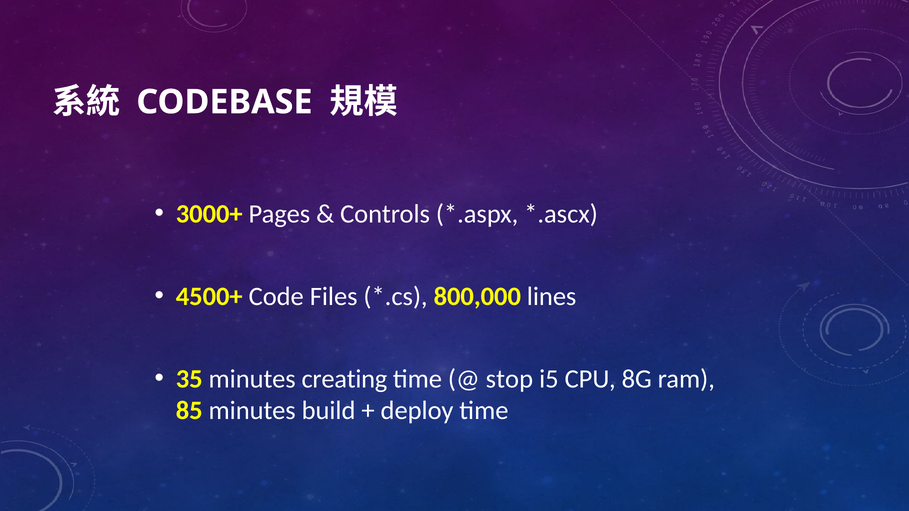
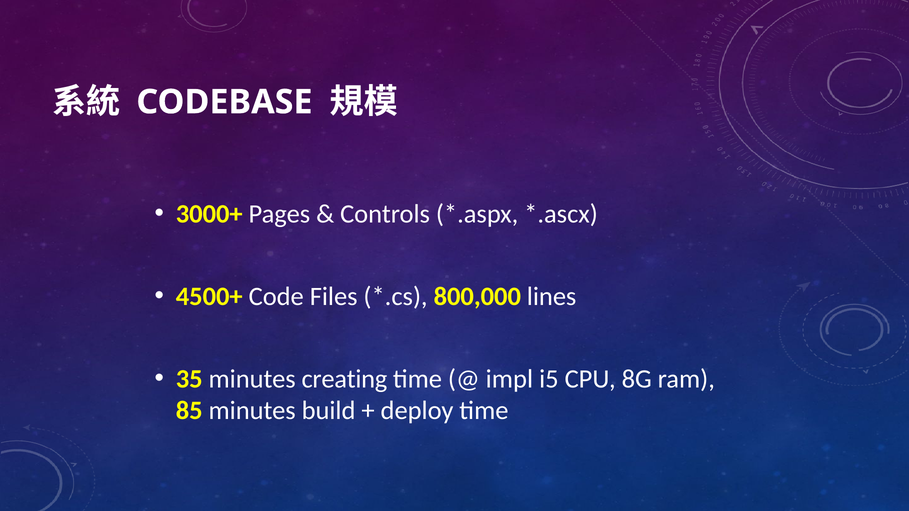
stop: stop -> impl
